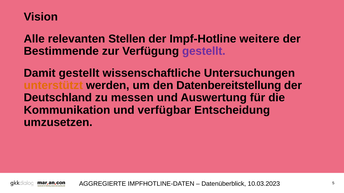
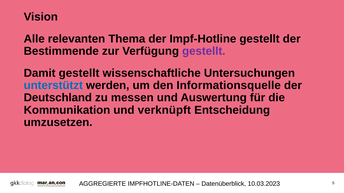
Stellen: Stellen -> Thema
Impf-Hotline weitere: weitere -> gestellt
unterstützt colour: orange -> blue
Datenbereitstellung: Datenbereitstellung -> Informationsquelle
verfügbar: verfügbar -> verknüpft
